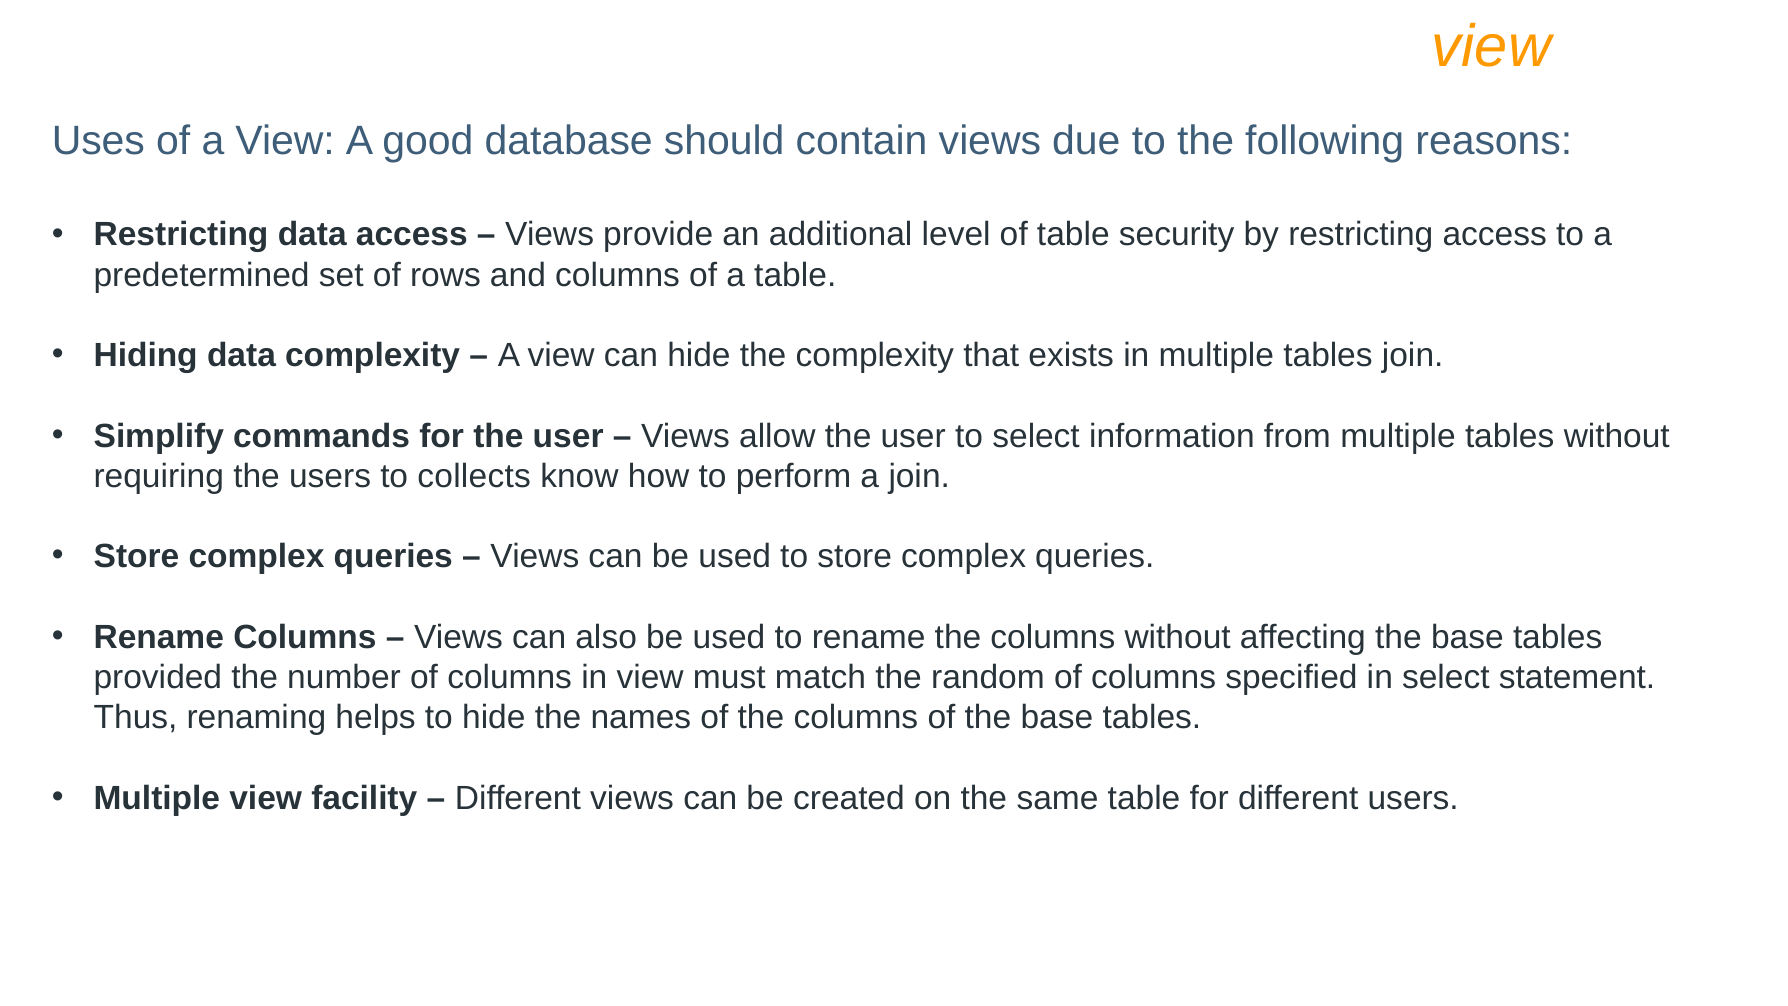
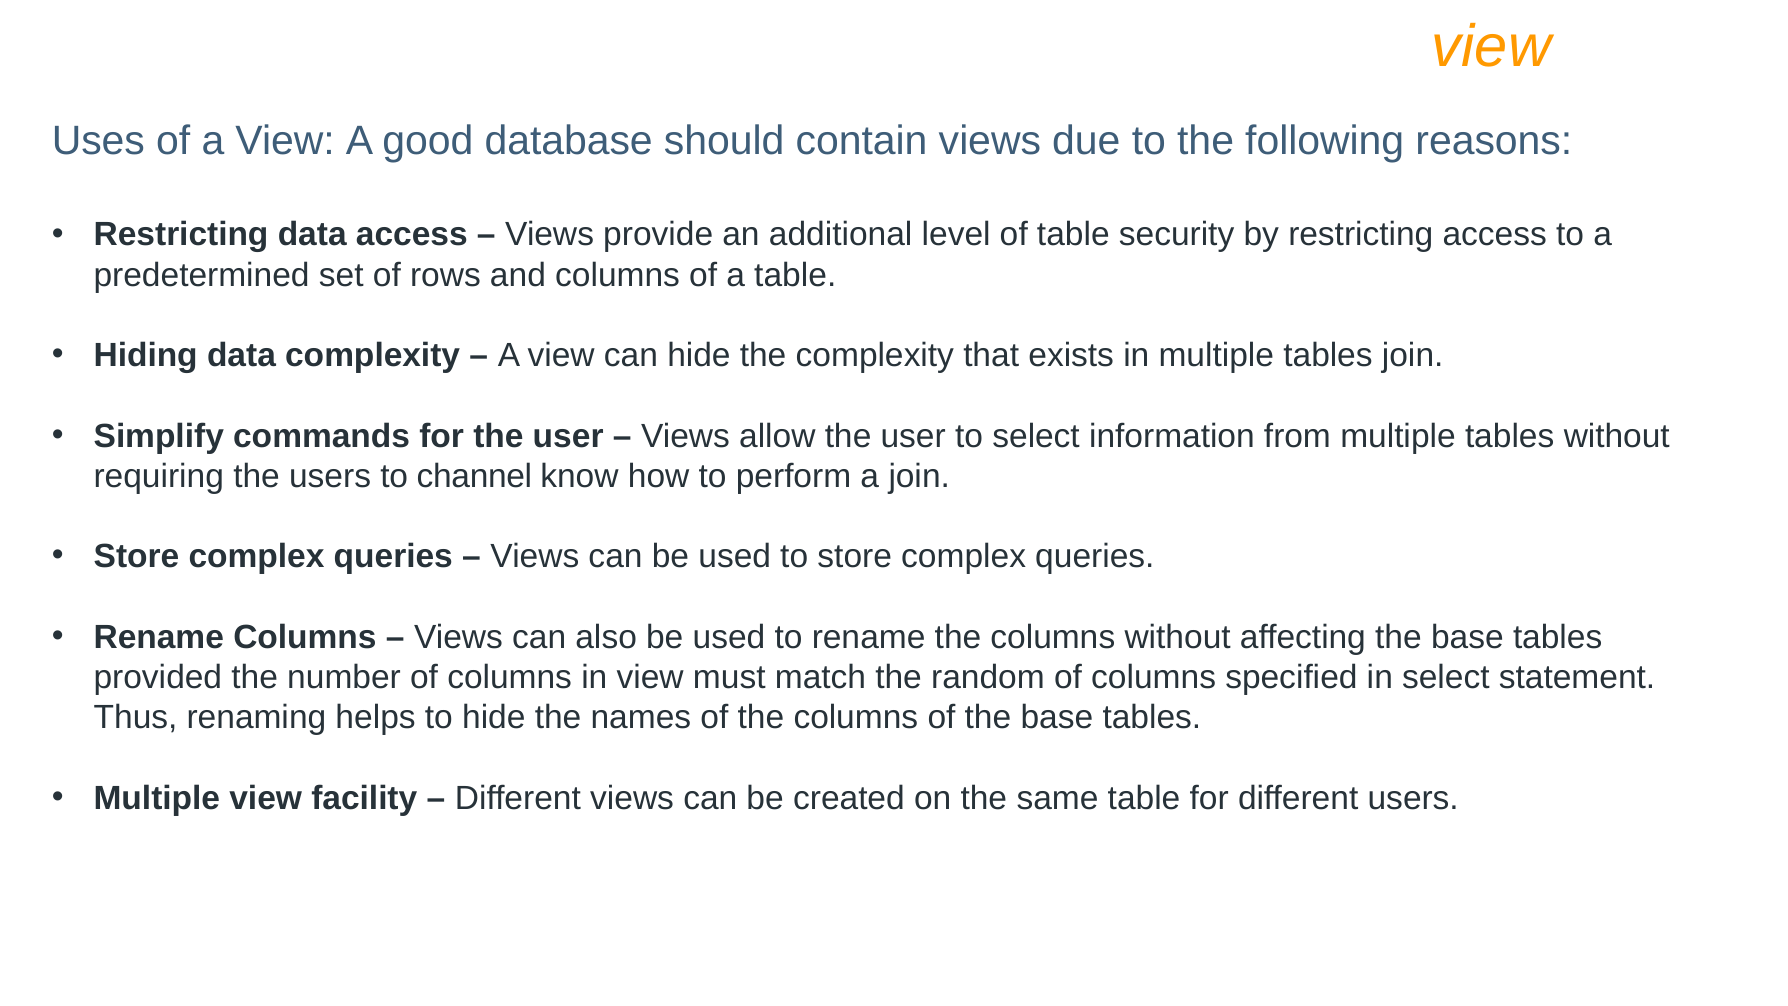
collects: collects -> channel
